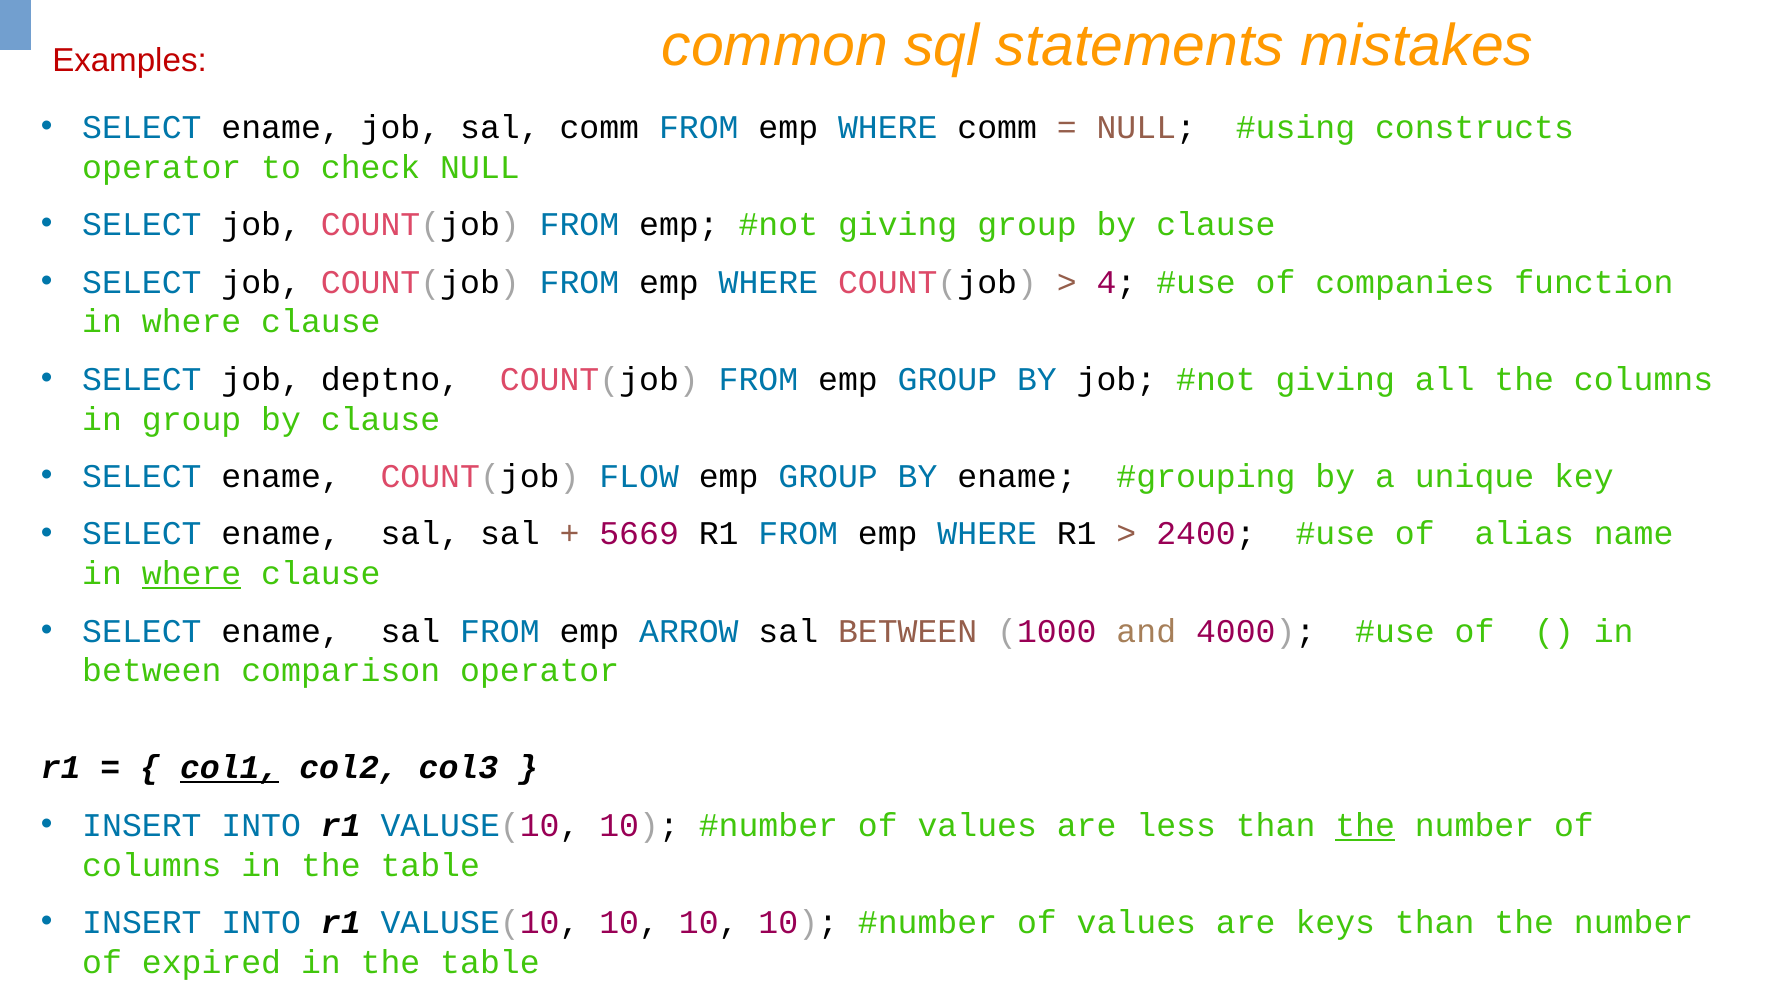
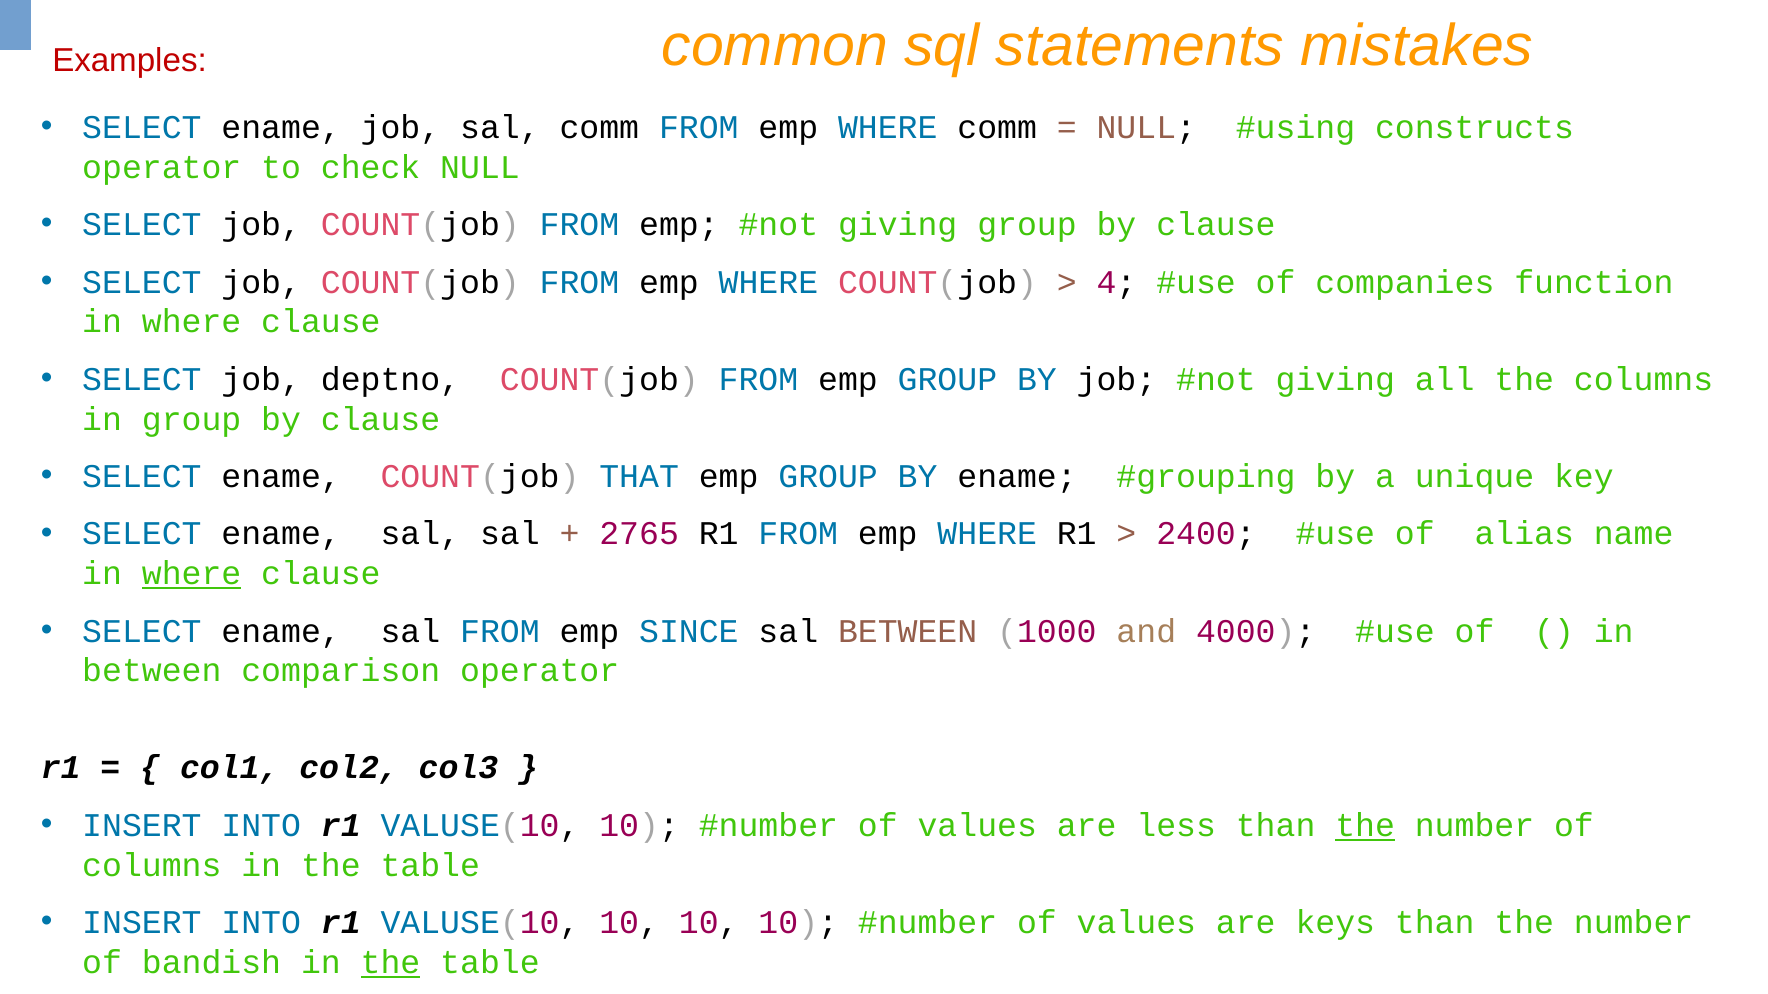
FLOW: FLOW -> THAT
5669: 5669 -> 2765
ARROW: ARROW -> SINCE
col1 underline: present -> none
expired: expired -> bandish
the at (391, 963) underline: none -> present
